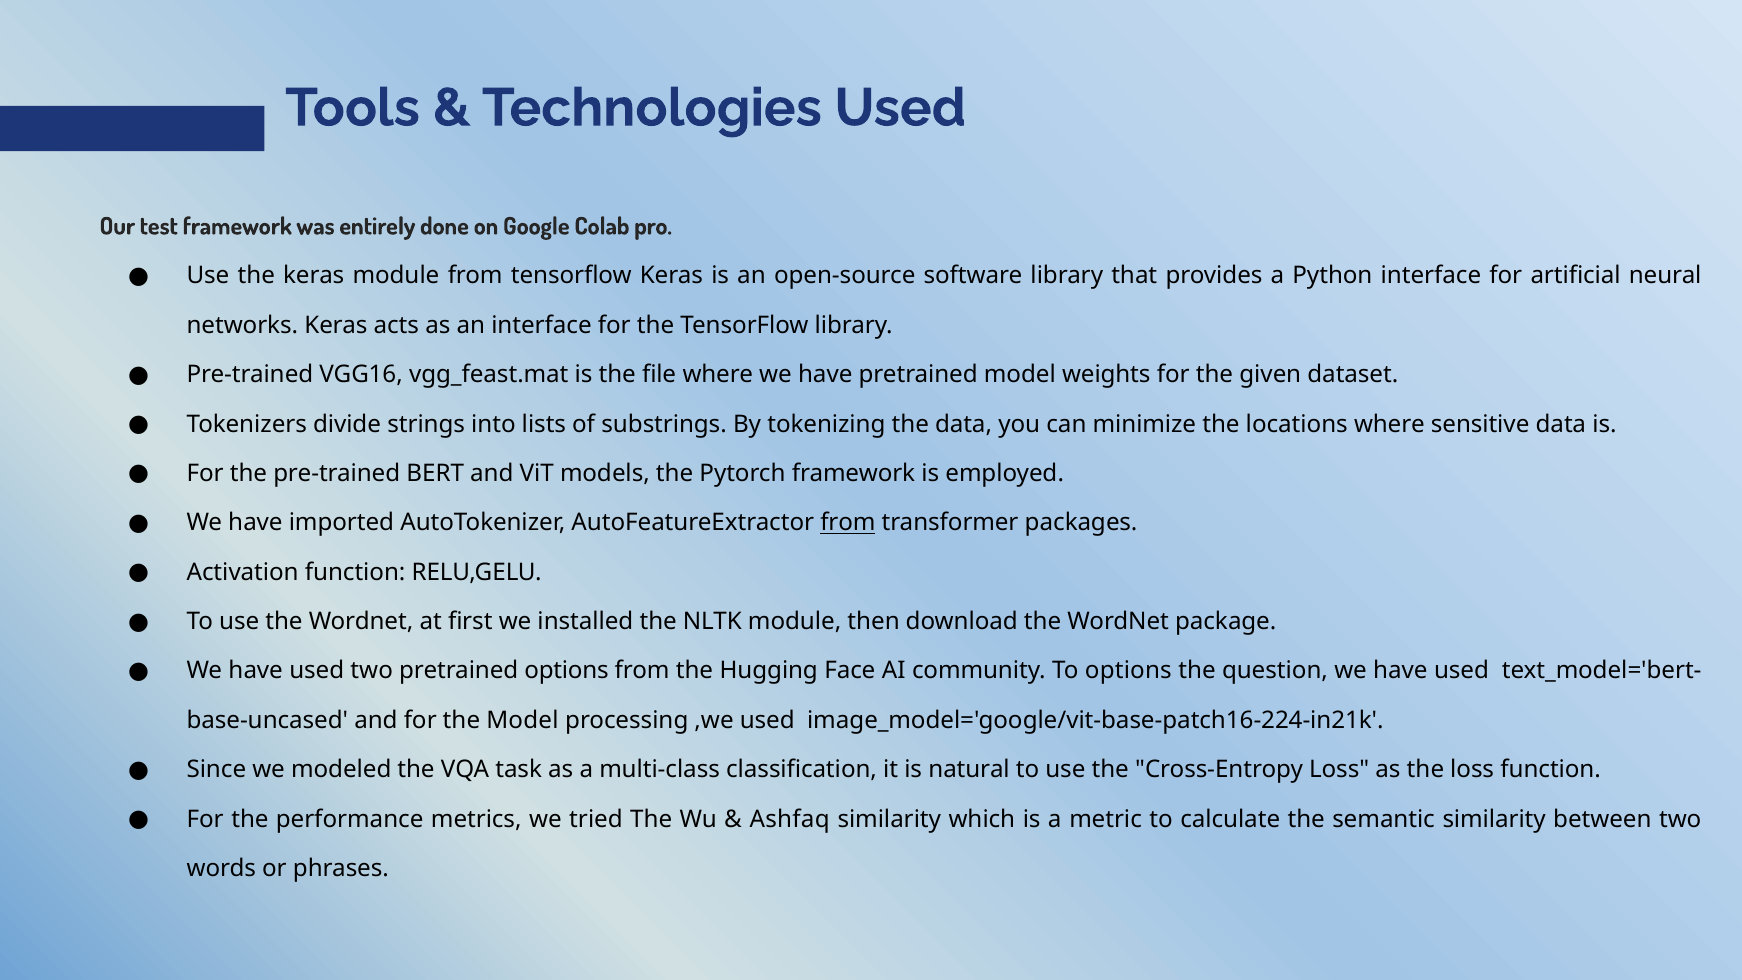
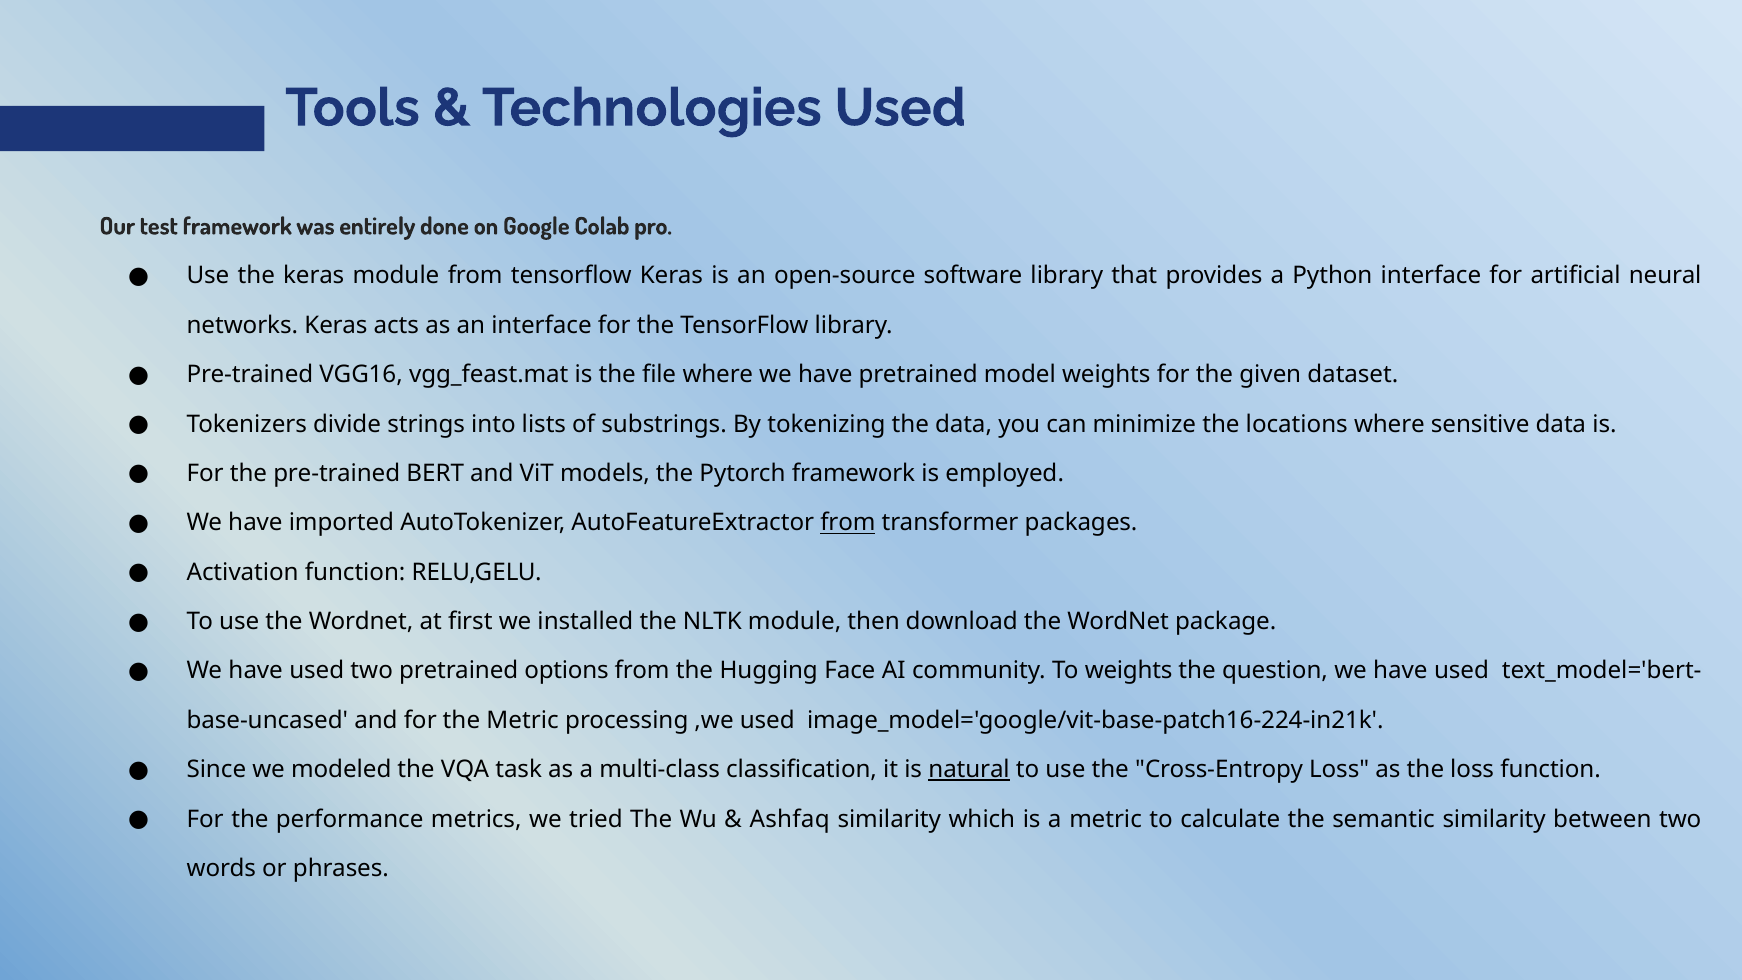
To options: options -> weights
the Model: Model -> Metric
natural underline: none -> present
